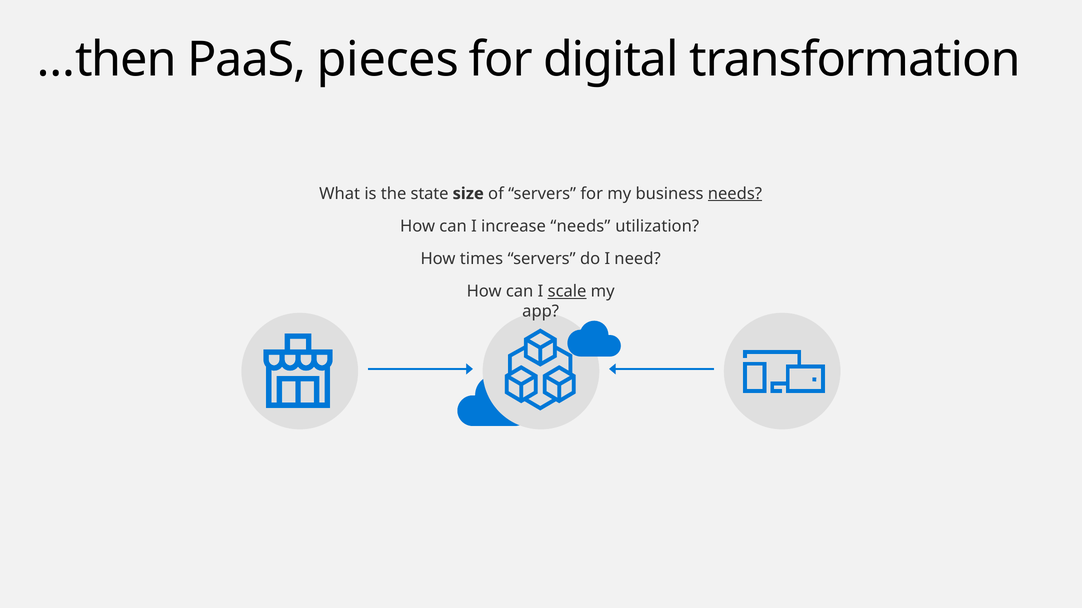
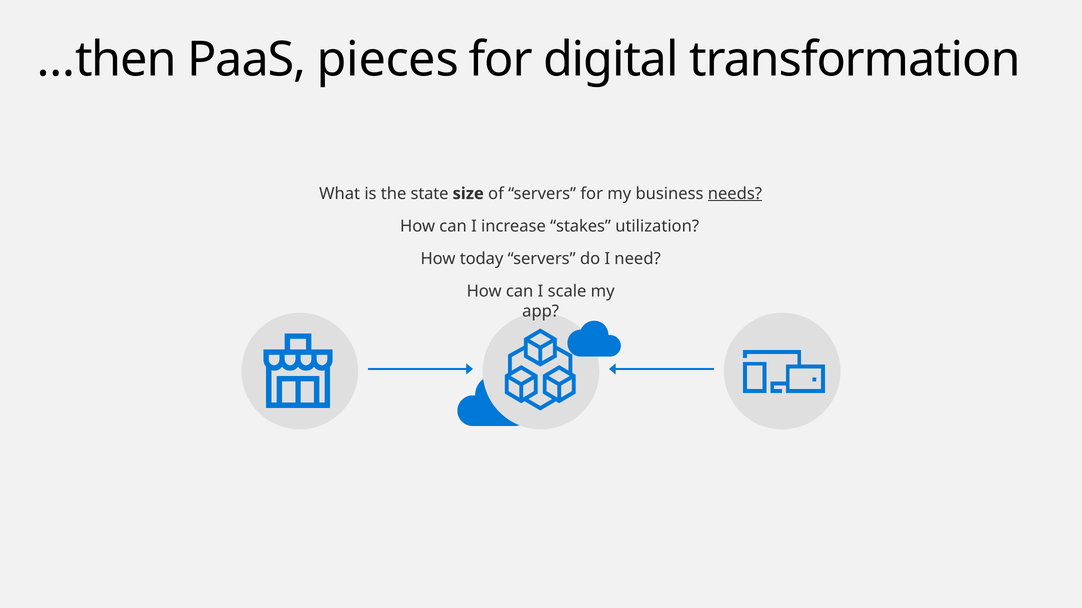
increase needs: needs -> stakes
times: times -> today
scale underline: present -> none
